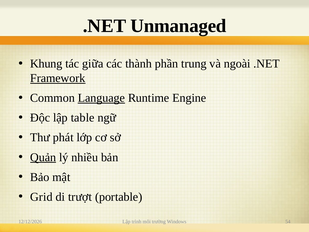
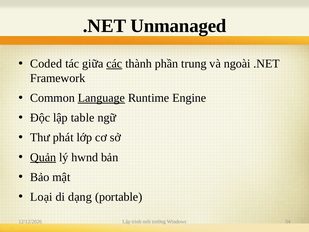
Khung: Khung -> Coded
các underline: none -> present
Framework underline: present -> none
nhiều: nhiều -> hwnd
Grid: Grid -> Loại
trượt: trượt -> dạng
